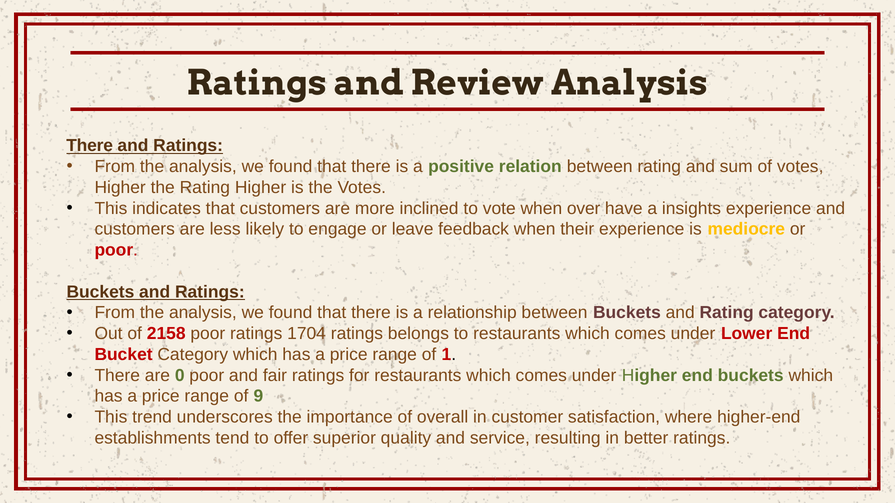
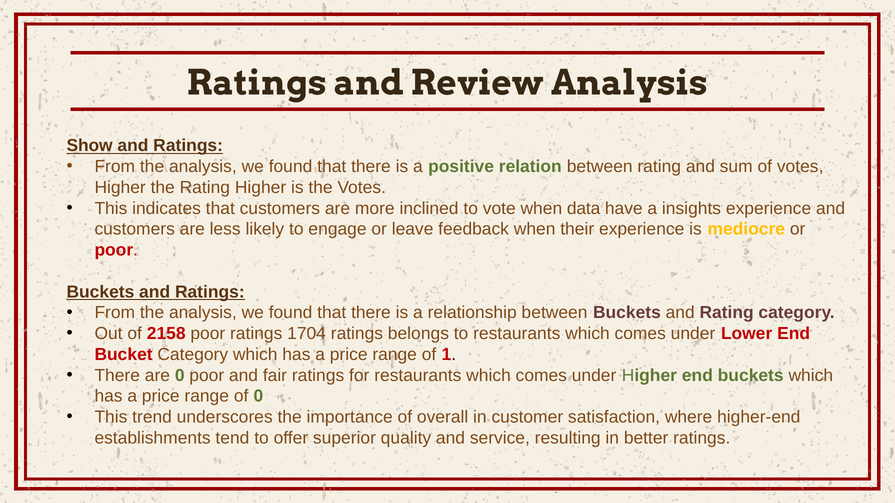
There at (90, 146): There -> Show
over: over -> data
of 9: 9 -> 0
